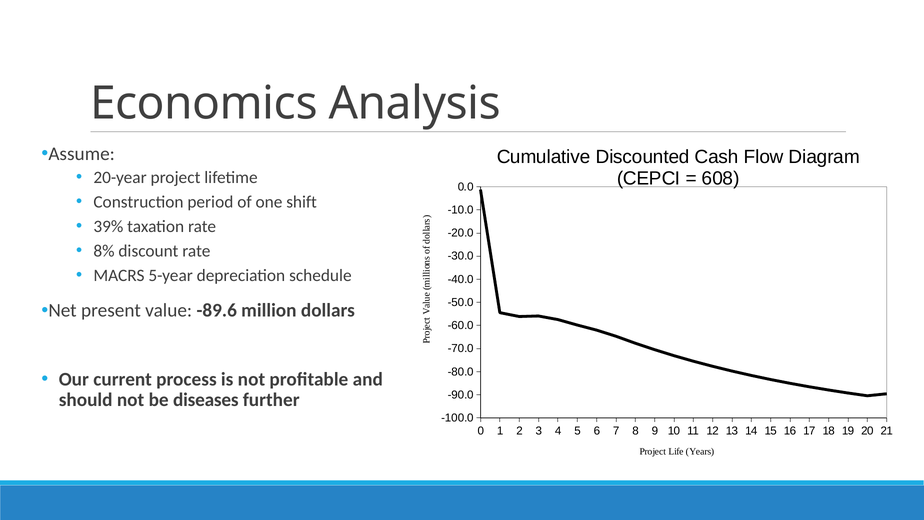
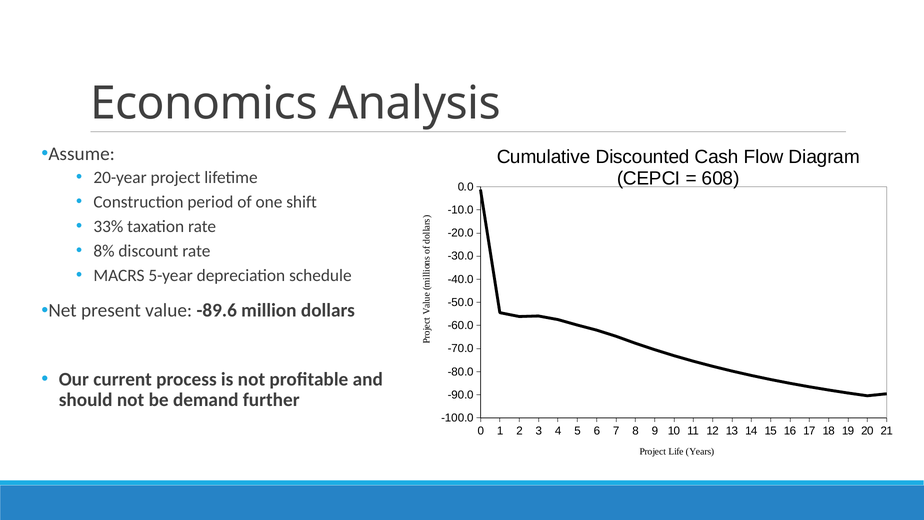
39%: 39% -> 33%
diseases: diseases -> demand
